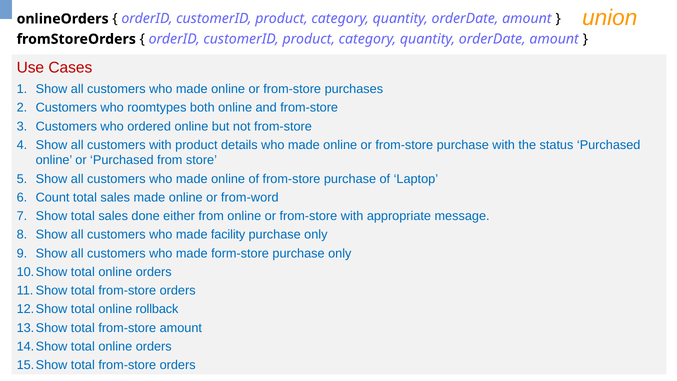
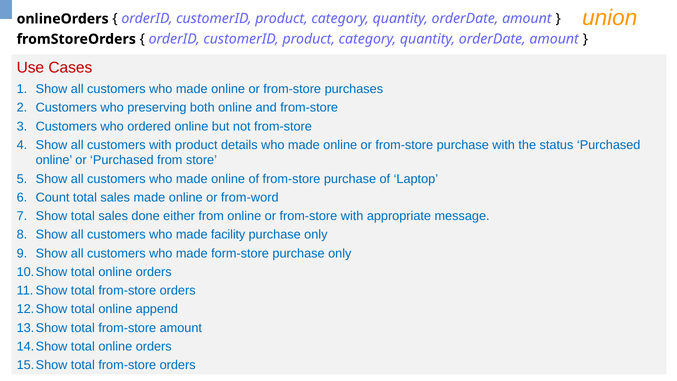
roomtypes: roomtypes -> preserving
rollback: rollback -> append
